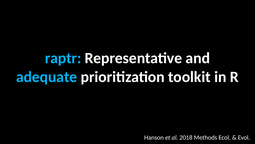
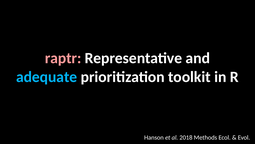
raptr colour: light blue -> pink
